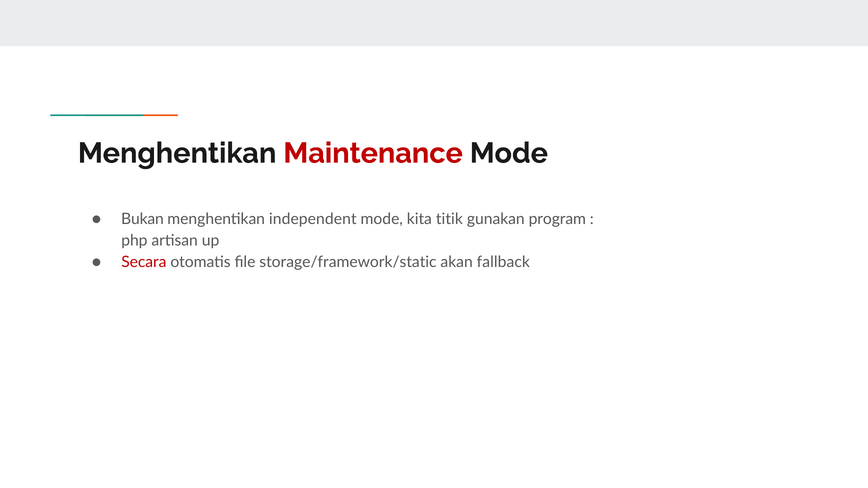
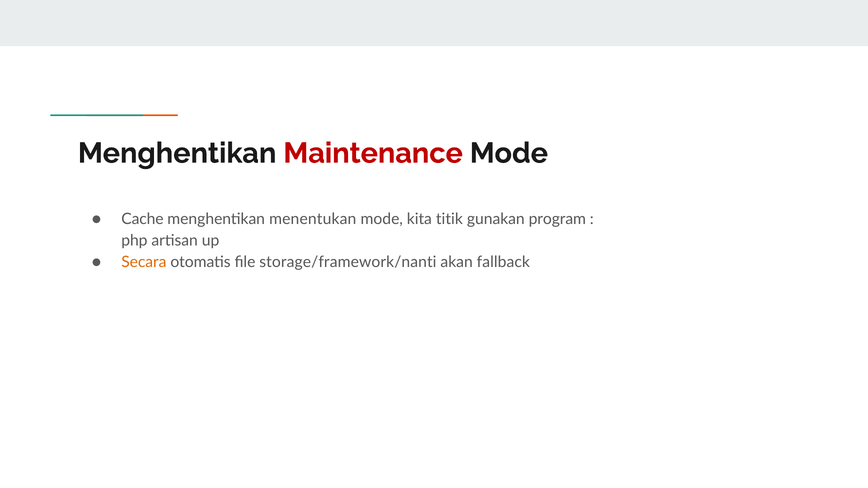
Bukan: Bukan -> Cache
independent: independent -> menentukan
Secara colour: red -> orange
storage/framework/static: storage/framework/static -> storage/framework/nanti
